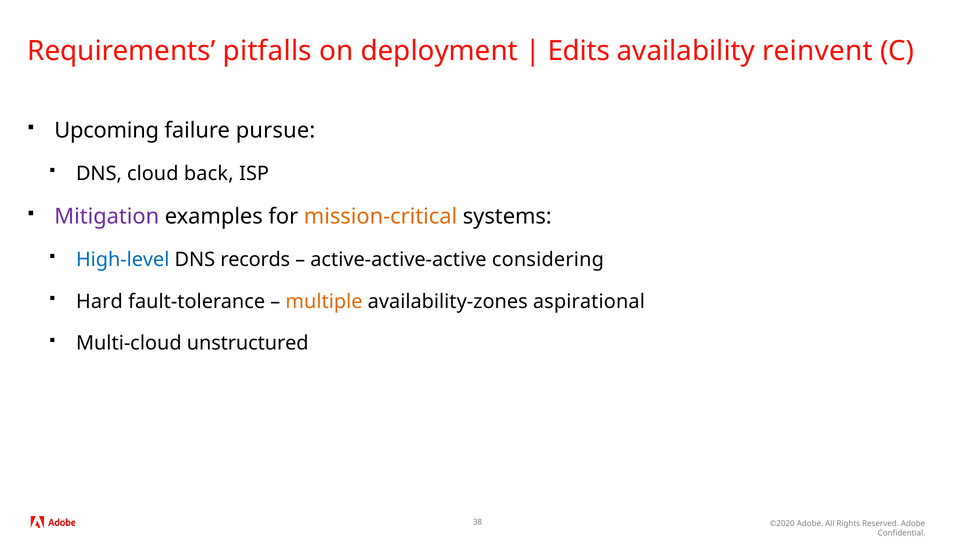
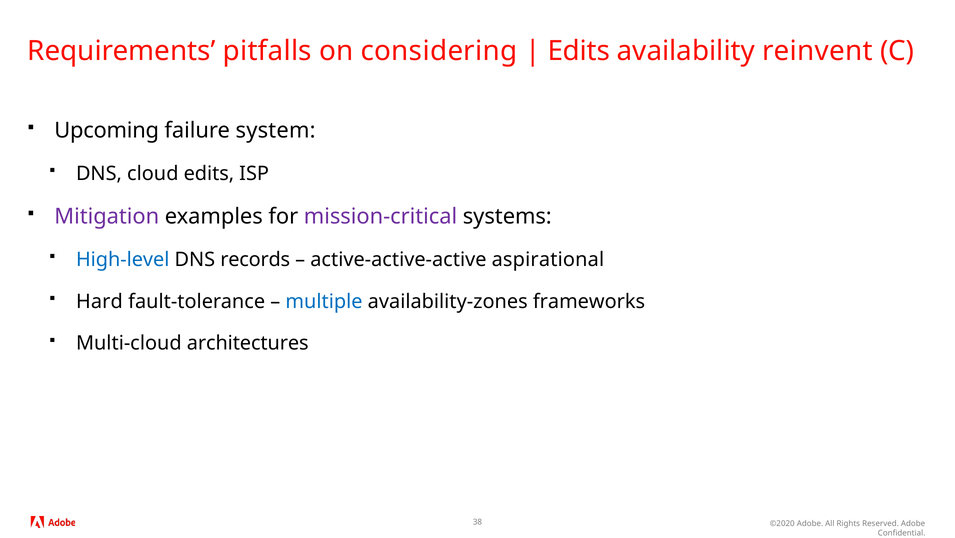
deployment: deployment -> considering
pursue: pursue -> system
cloud back: back -> edits
mission-critical colour: orange -> purple
considering: considering -> aspirational
multiple colour: orange -> blue
aspirational: aspirational -> frameworks
unstructured: unstructured -> architectures
